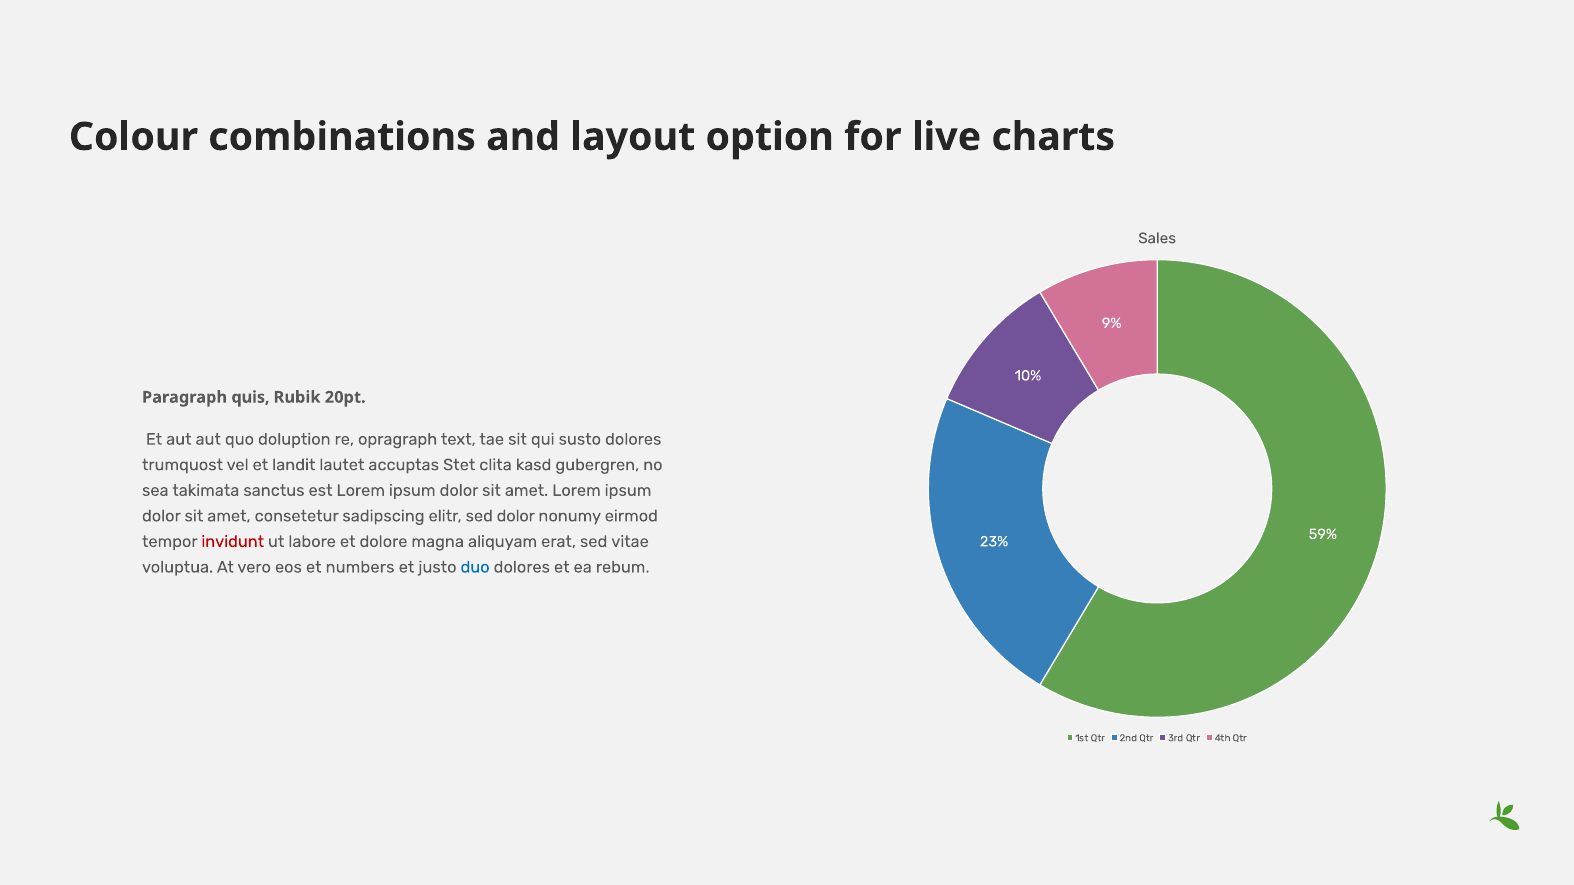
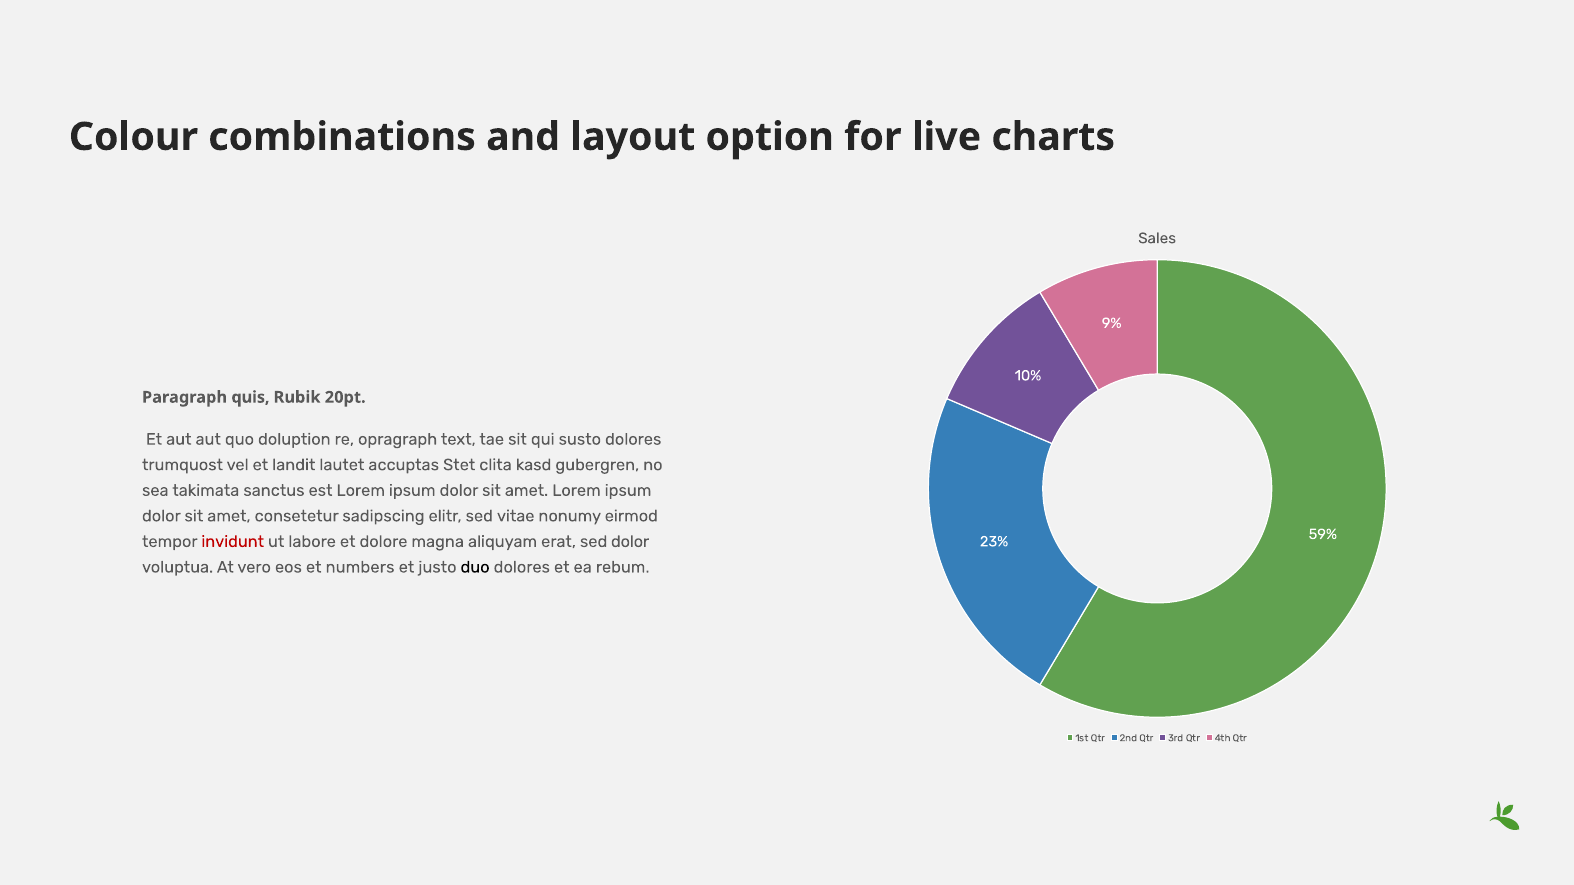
sed dolor: dolor -> vitae
sed vitae: vitae -> dolor
duo colour: blue -> black
